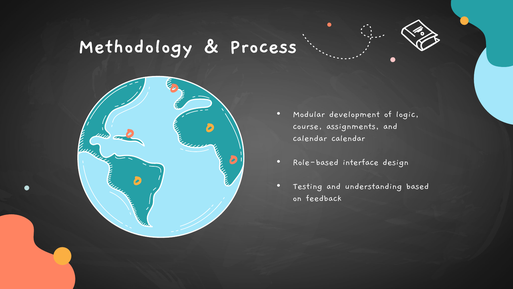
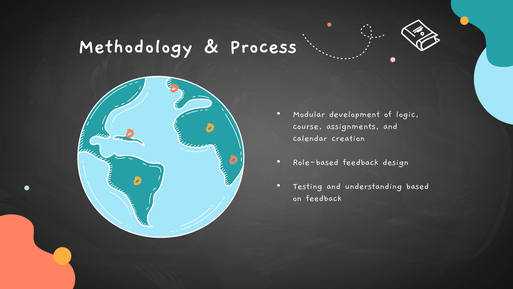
calendar calendar: calendar -> creation
Role-based interface: interface -> feedback
